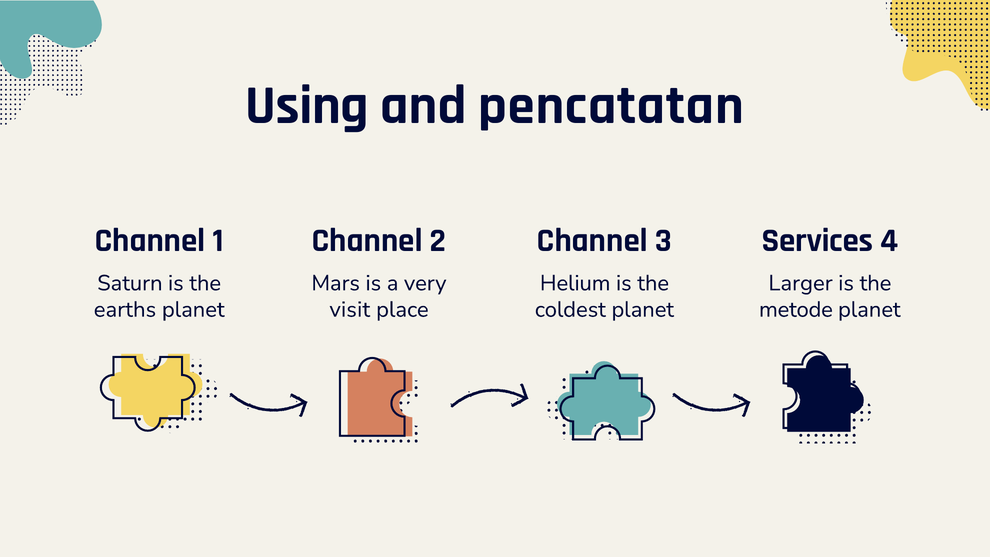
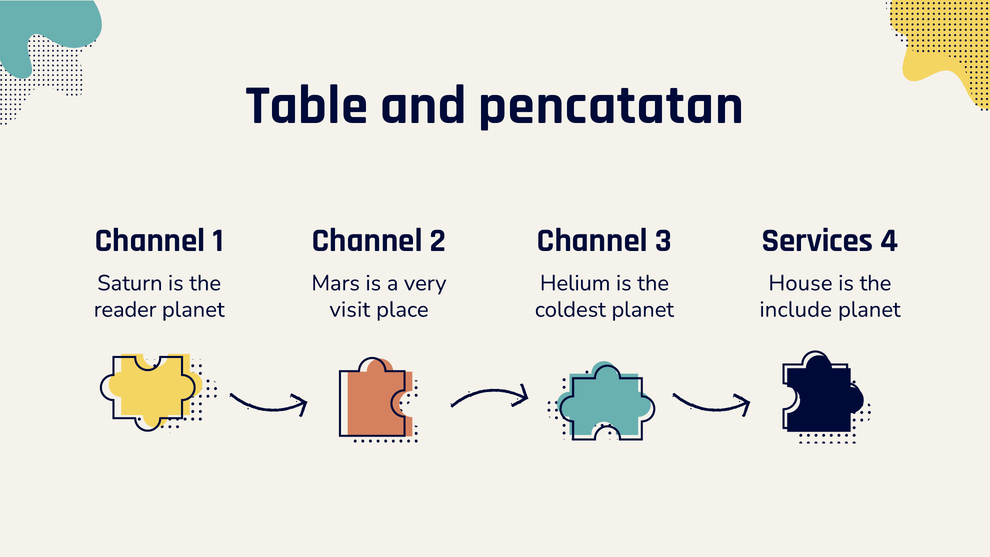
Using: Using -> Table
Larger: Larger -> House
earths: earths -> reader
metode: metode -> include
